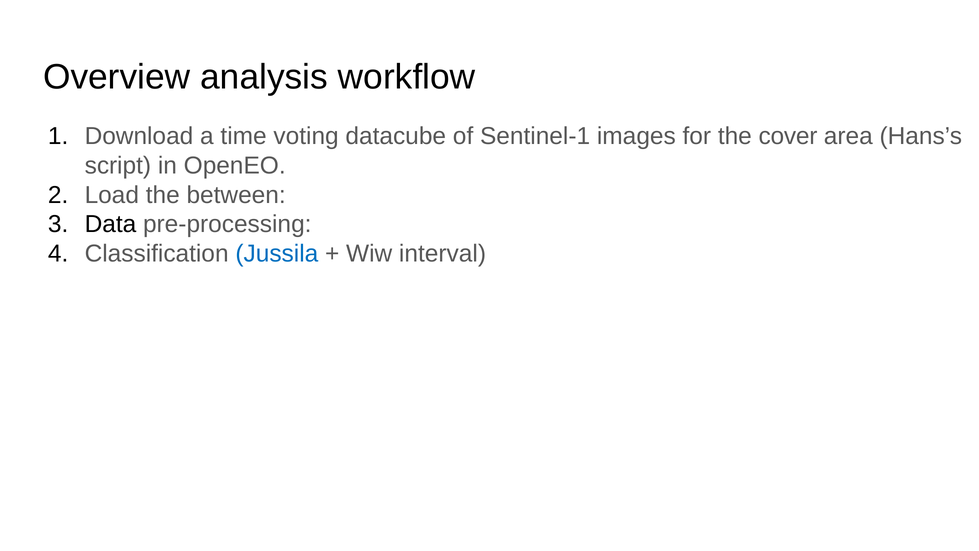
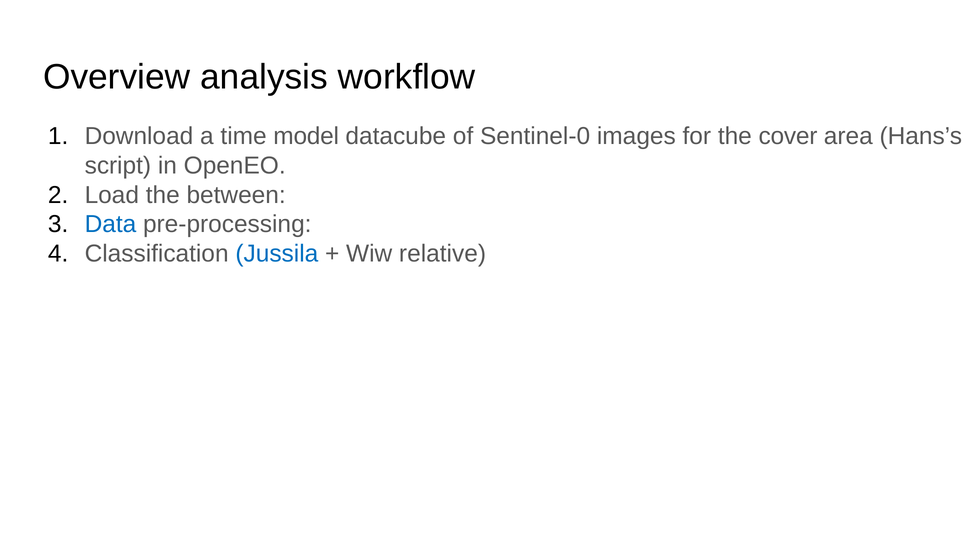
voting: voting -> model
Sentinel-1: Sentinel-1 -> Sentinel-0
Data colour: black -> blue
interval: interval -> relative
